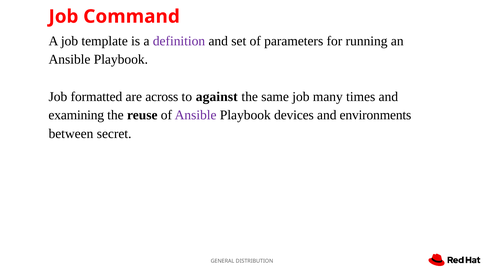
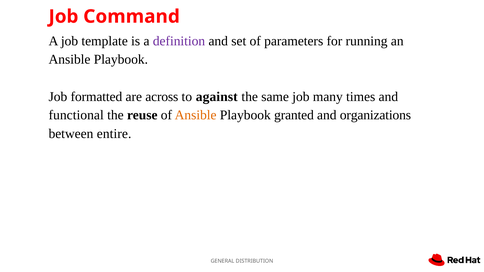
examining: examining -> functional
Ansible at (196, 115) colour: purple -> orange
devices: devices -> granted
environments: environments -> organizations
secret: secret -> entire
